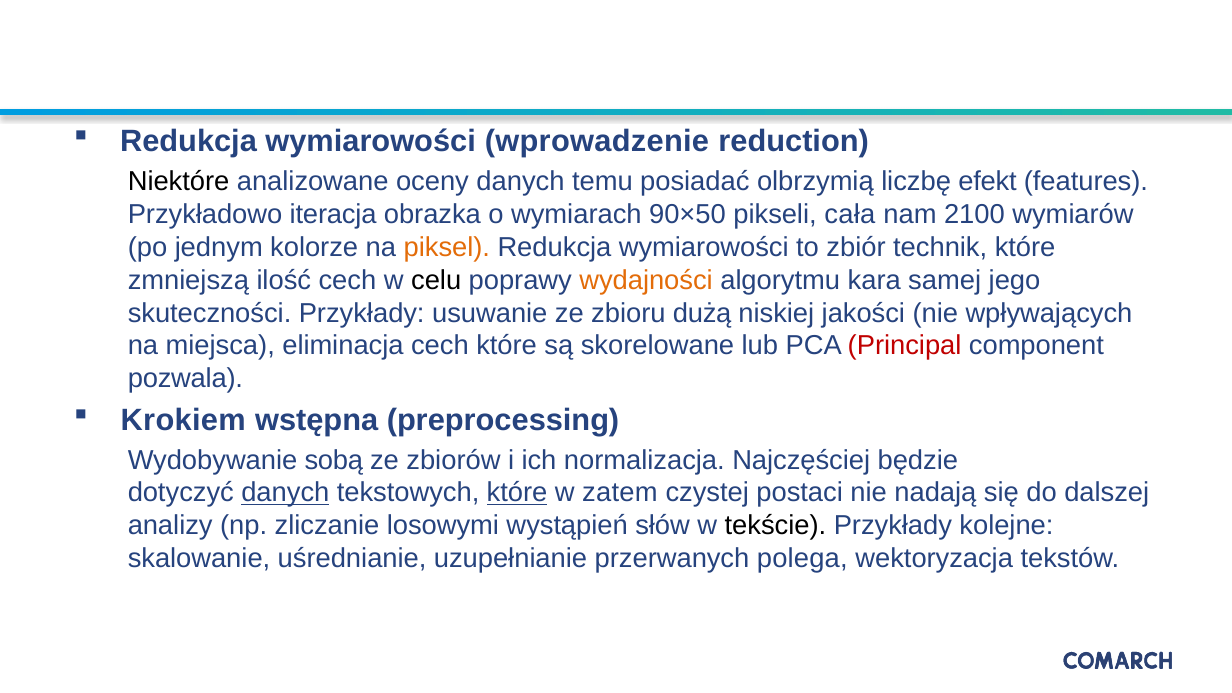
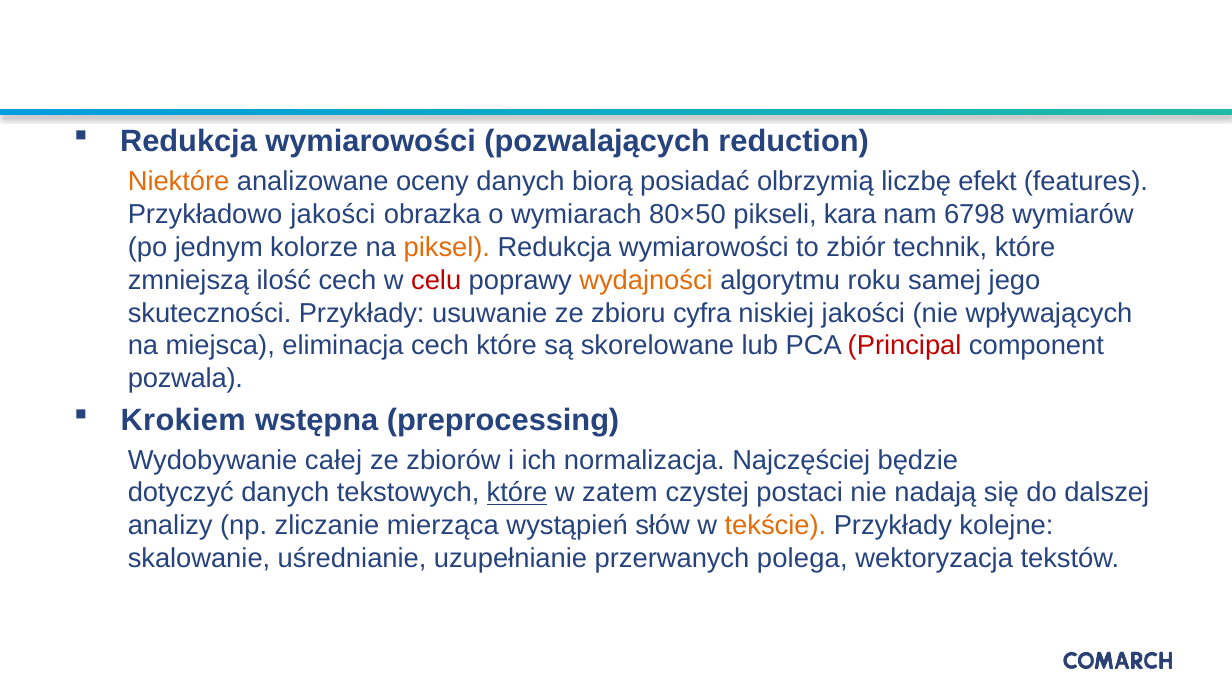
wprowadzenie: wprowadzenie -> pozwalających
Niektóre colour: black -> orange
temu: temu -> biorą
Przykładowo iteracja: iteracja -> jakości
90×50: 90×50 -> 80×50
cała: cała -> kara
2100: 2100 -> 6798
celu colour: black -> red
kara: kara -> roku
dużą: dużą -> cyfra
sobą: sobą -> całej
danych at (285, 493) underline: present -> none
losowymi: losowymi -> mierząca
tekście colour: black -> orange
